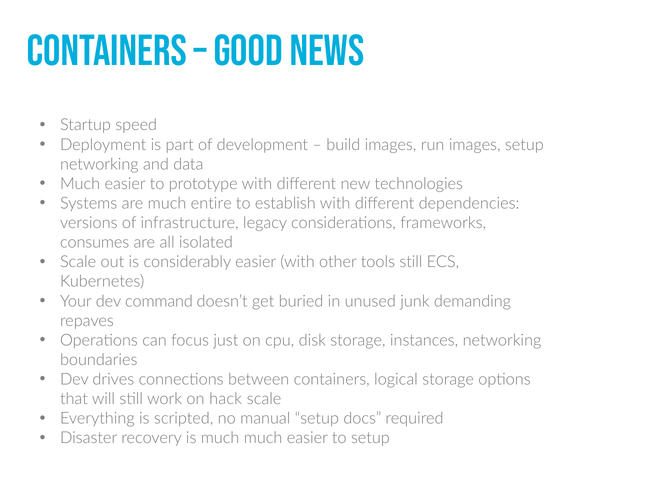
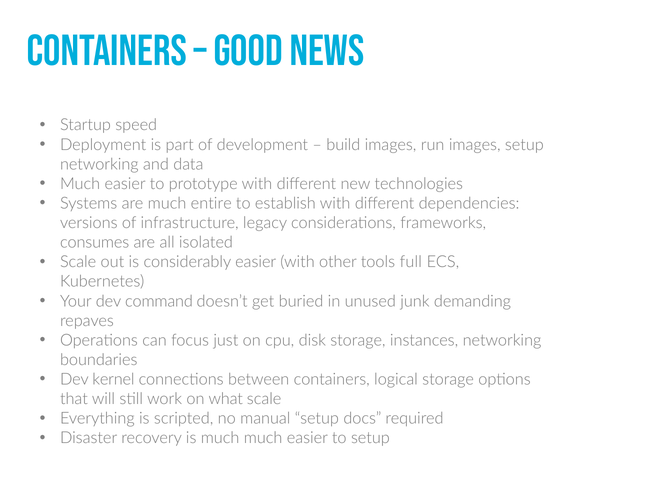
tools still: still -> full
drives: drives -> kernel
hack: hack -> what
